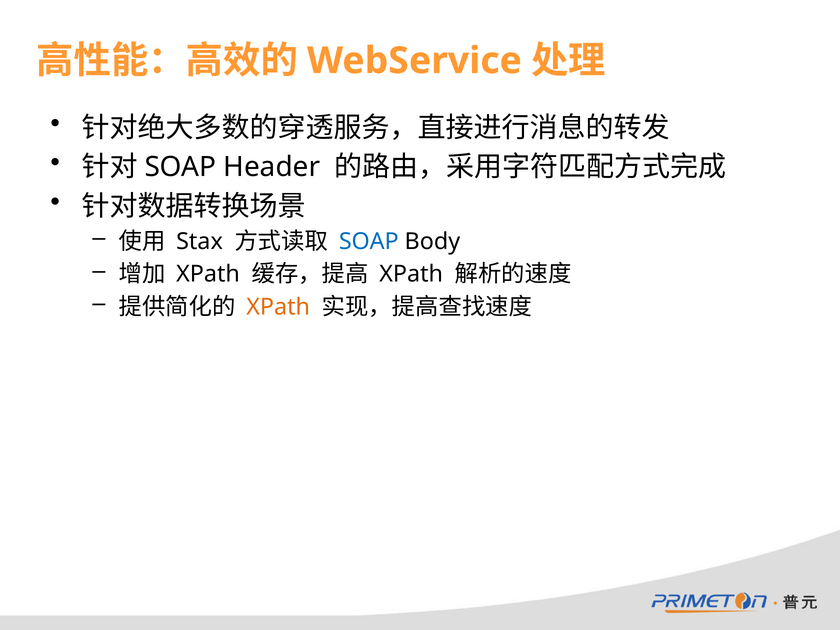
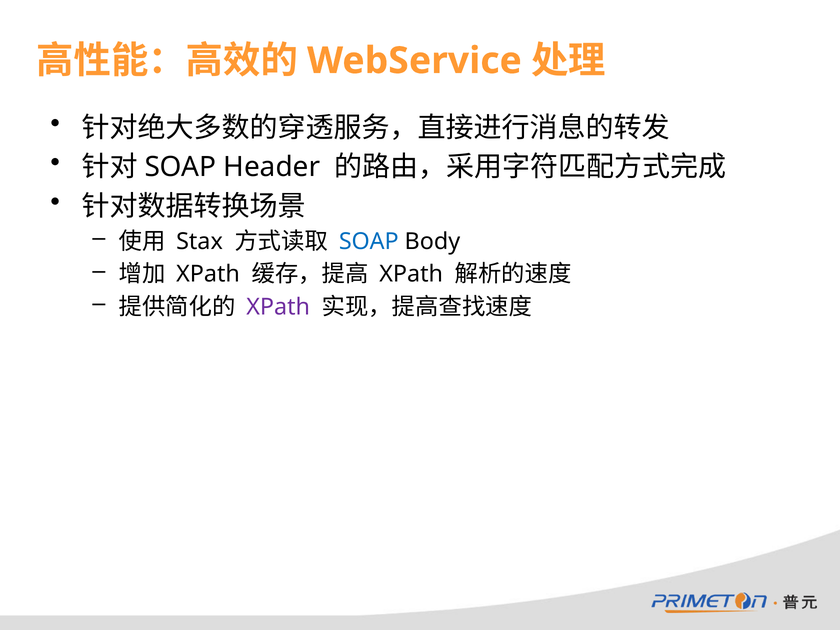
XPath at (278, 307) colour: orange -> purple
